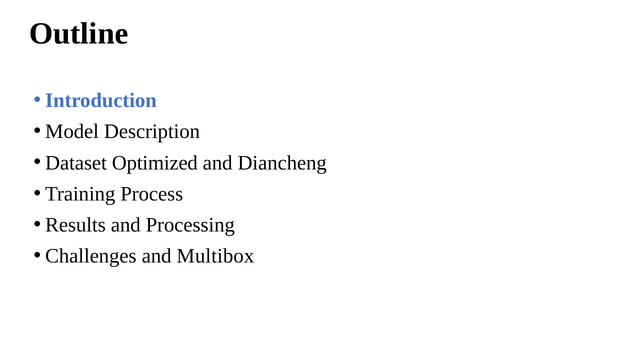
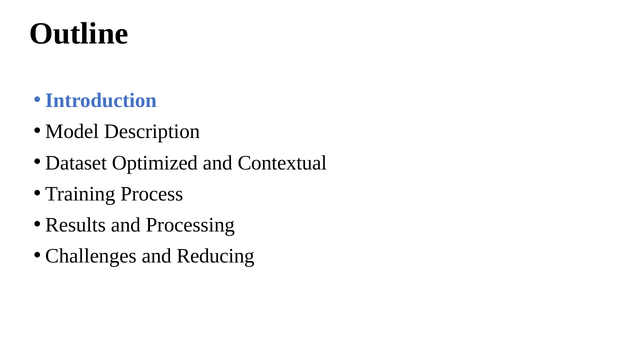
Diancheng: Diancheng -> Contextual
Multibox: Multibox -> Reducing
